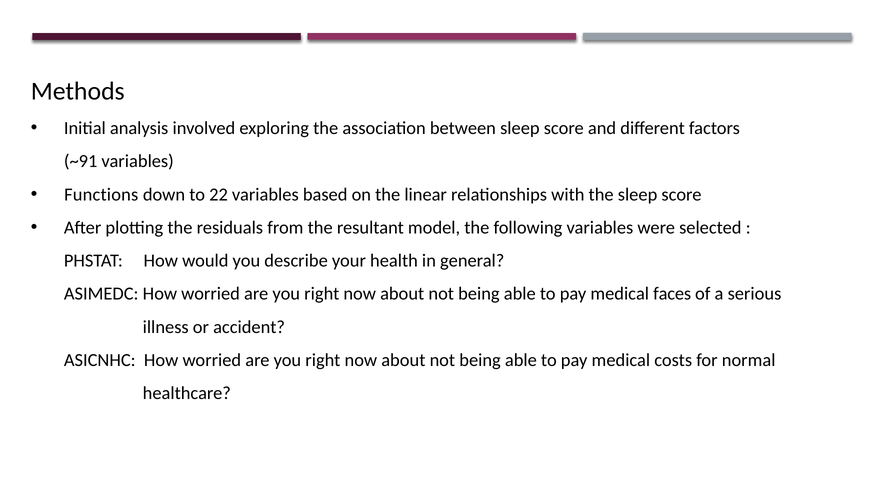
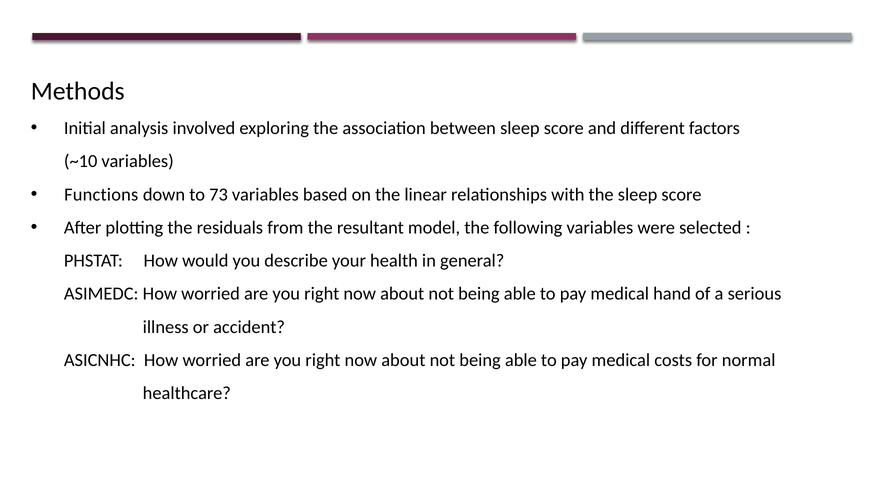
~91: ~91 -> ~10
22: 22 -> 73
faces: faces -> hand
